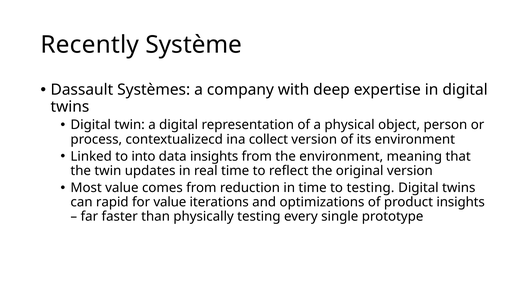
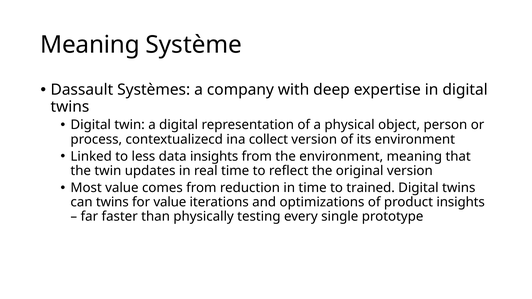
Recently at (90, 45): Recently -> Meaning
into: into -> less
to testing: testing -> trained
can rapid: rapid -> twins
